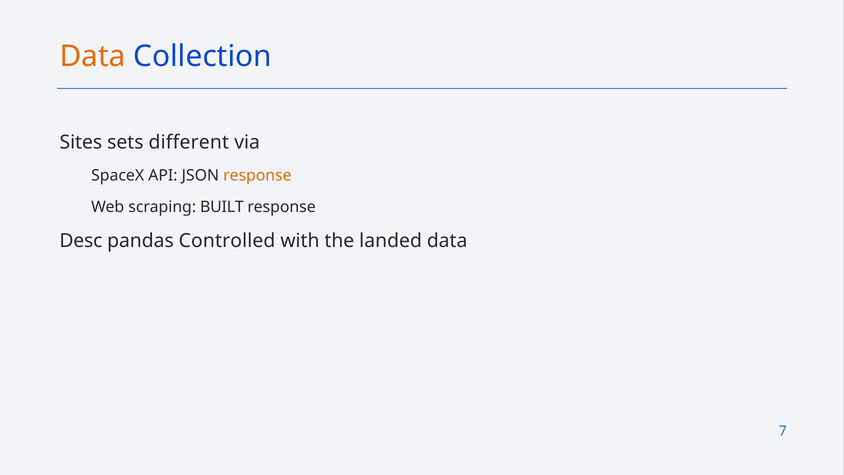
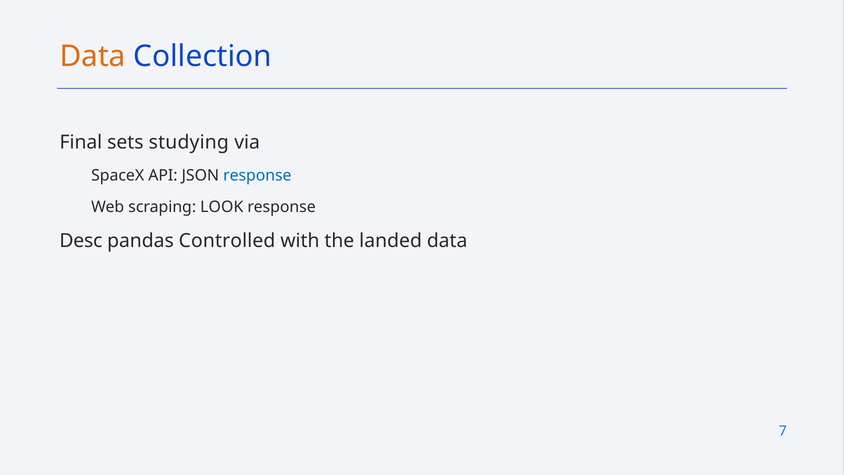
Sites: Sites -> Final
different: different -> studying
response at (257, 176) colour: orange -> blue
BUILT: BUILT -> LOOK
